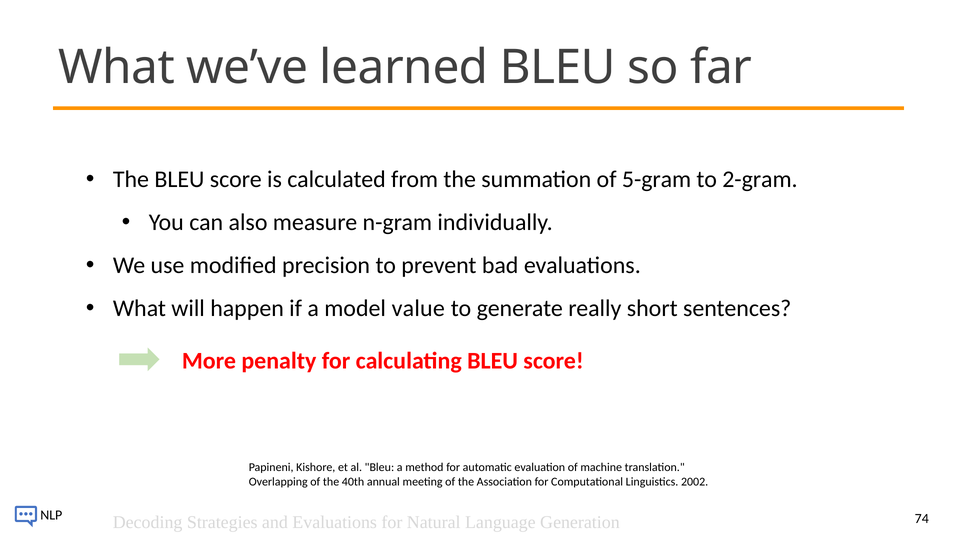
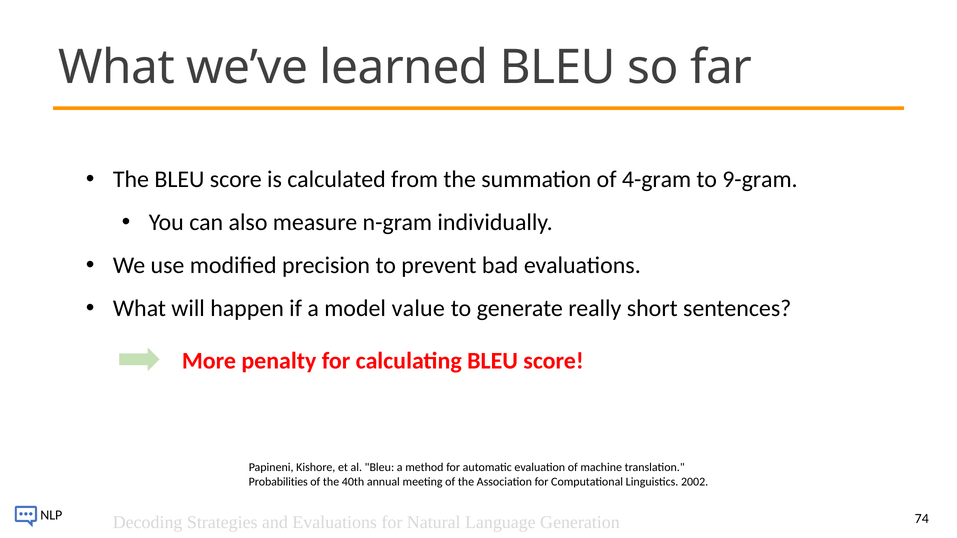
5-gram: 5-gram -> 4-gram
2-gram: 2-gram -> 9-gram
Overlapping: Overlapping -> Probabilities
